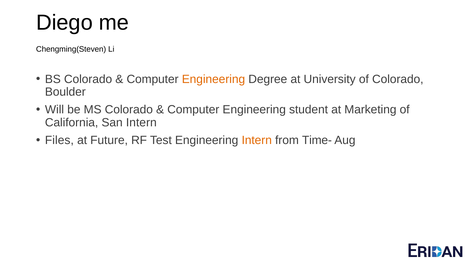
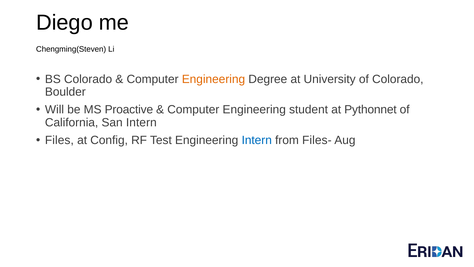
MS Colorado: Colorado -> Proactive
Marketing: Marketing -> Pythonnet
Future: Future -> Config
Intern at (257, 140) colour: orange -> blue
Time-: Time- -> Files-
